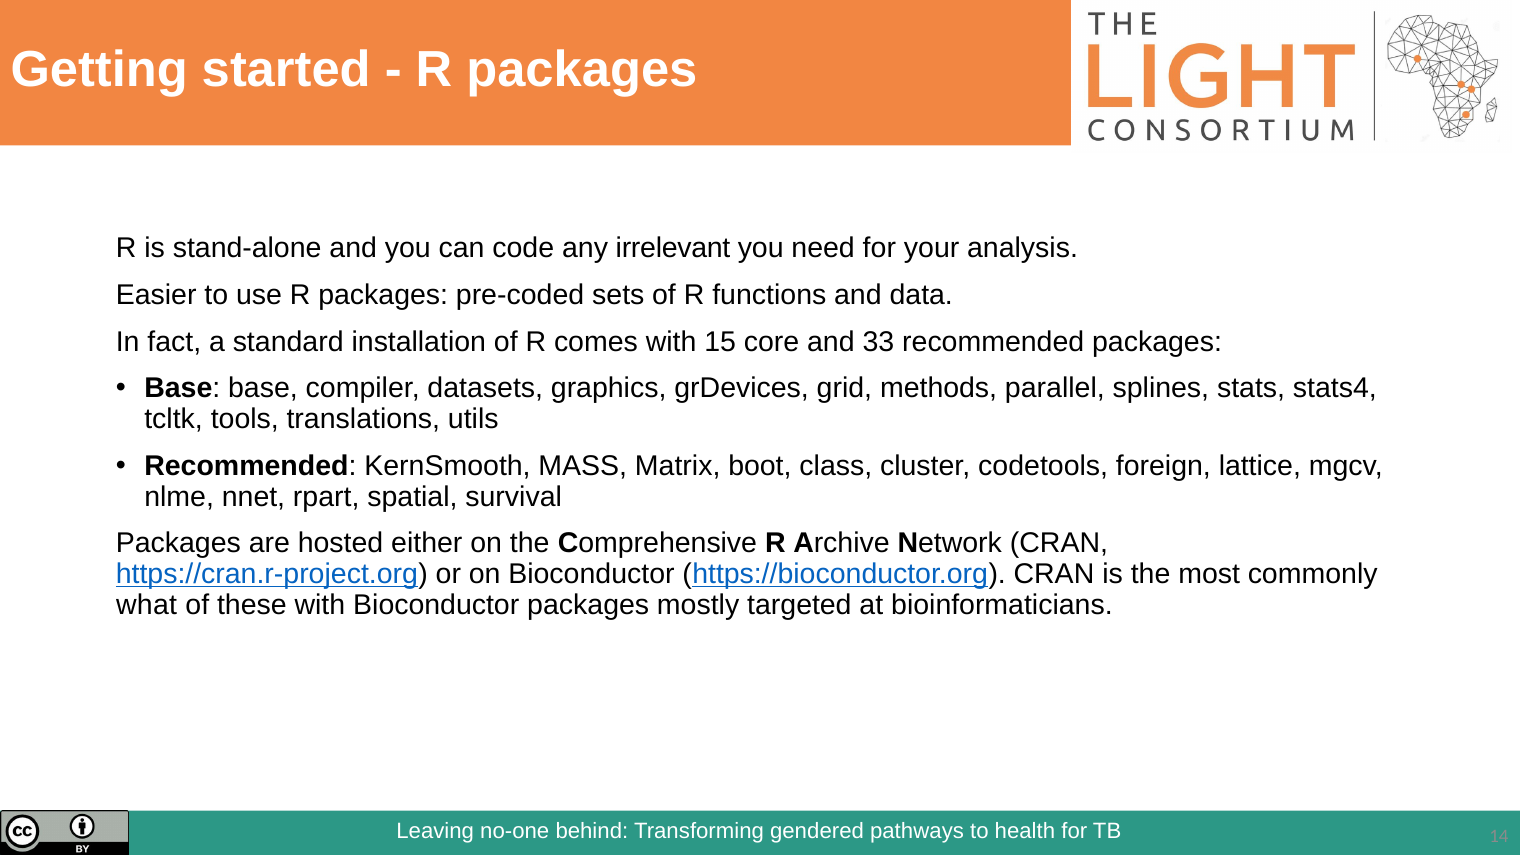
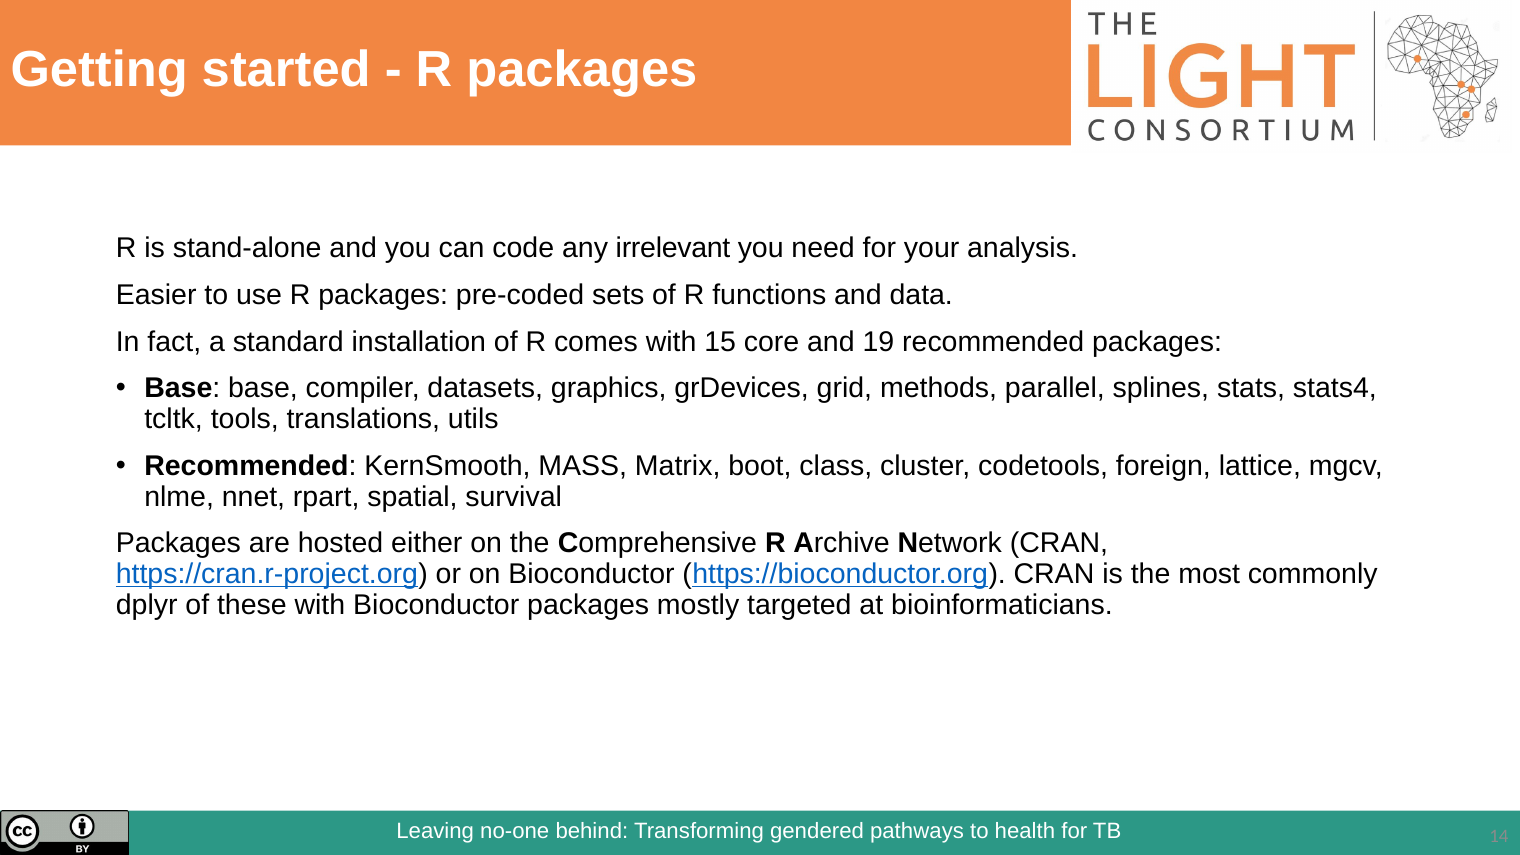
33: 33 -> 19
what: what -> dplyr
